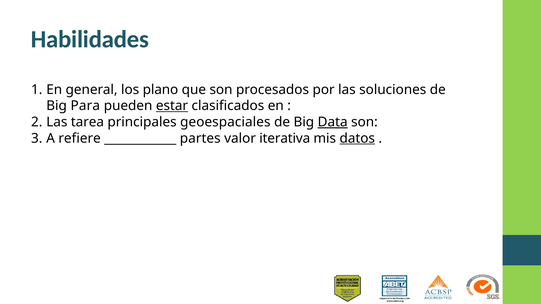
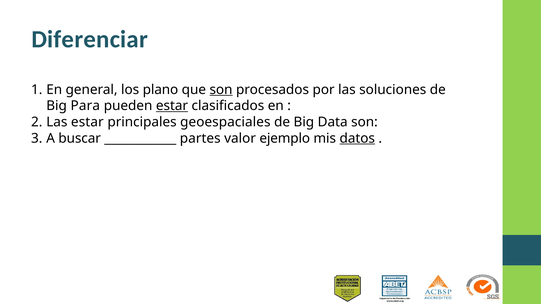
Habilidades: Habilidades -> Diferenciar
son at (221, 90) underline: none -> present
Las tarea: tarea -> estar
Data underline: present -> none
refiere: refiere -> buscar
iterativa: iterativa -> ejemplo
